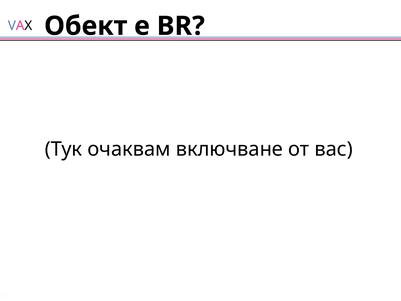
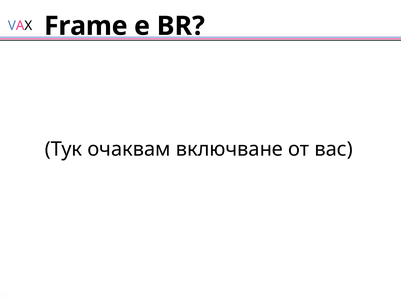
Обект: Обект -> Frame
